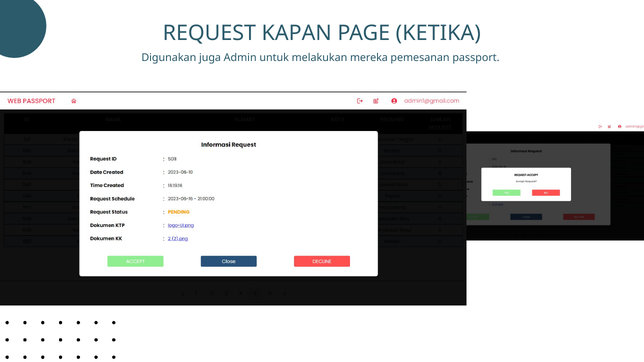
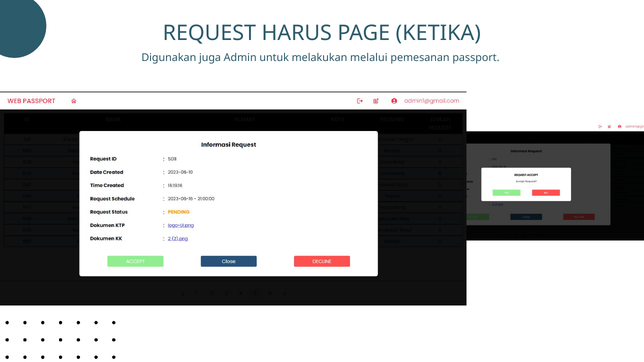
KAPAN: KAPAN -> HARUS
mereka: mereka -> melalui
